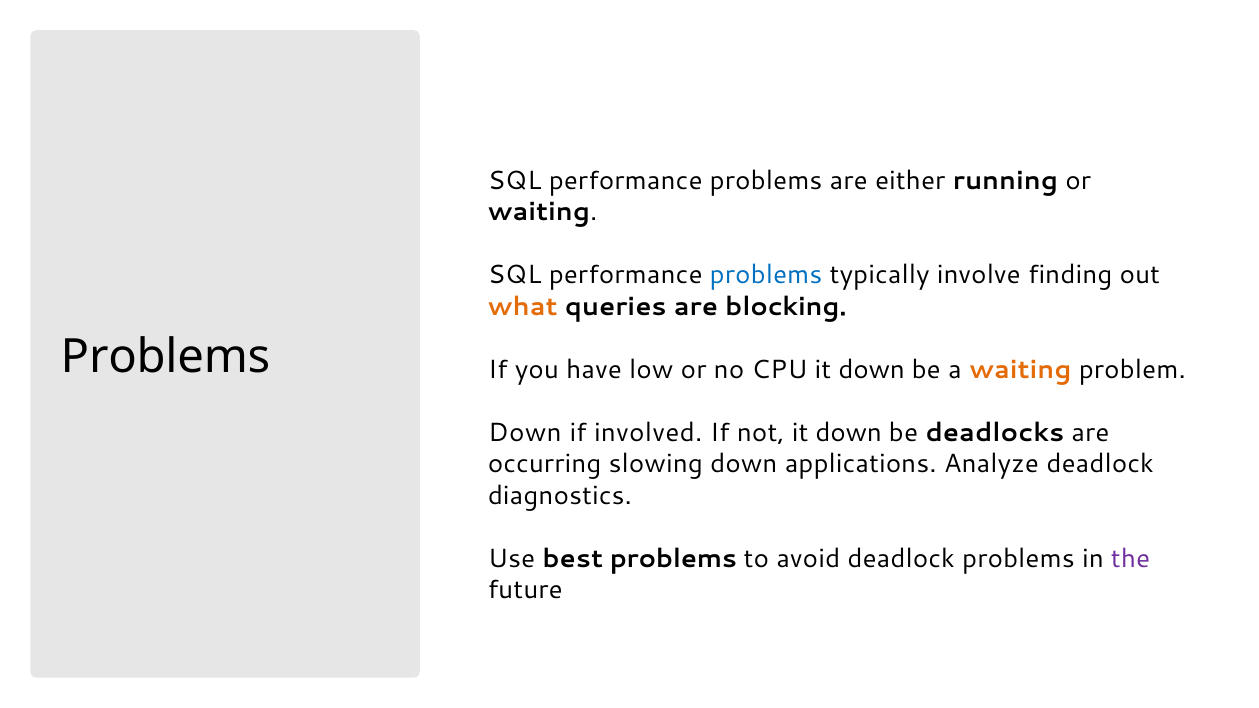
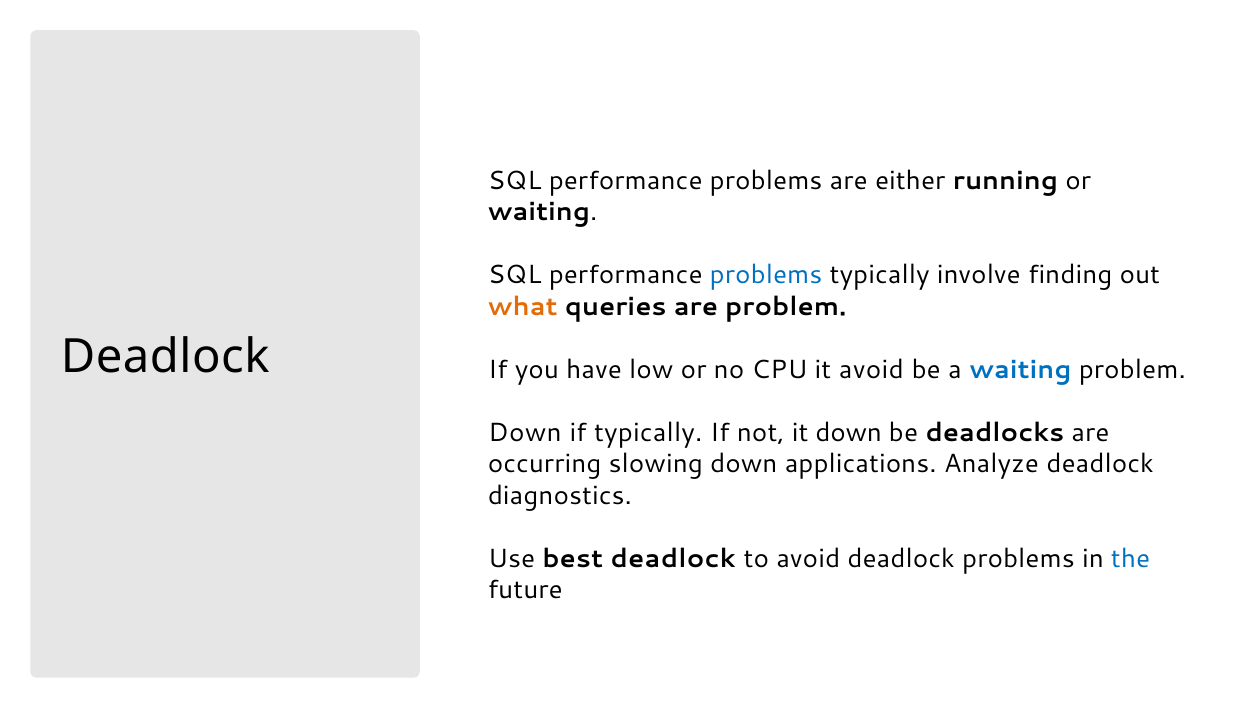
are blocking: blocking -> problem
Problems at (166, 357): Problems -> Deadlock
CPU it down: down -> avoid
waiting at (1021, 370) colour: orange -> blue
if involved: involved -> typically
best problems: problems -> deadlock
the colour: purple -> blue
